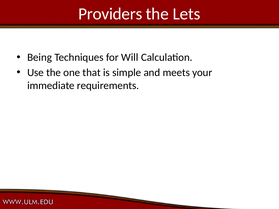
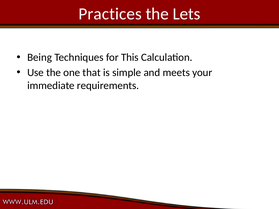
Providers: Providers -> Practices
Will: Will -> This
